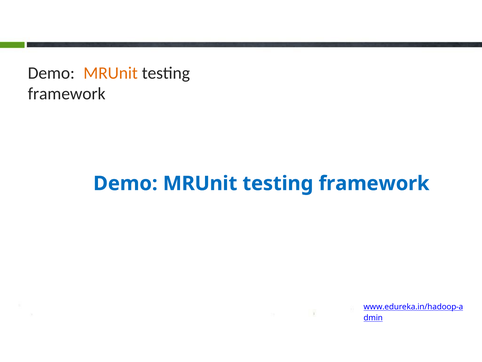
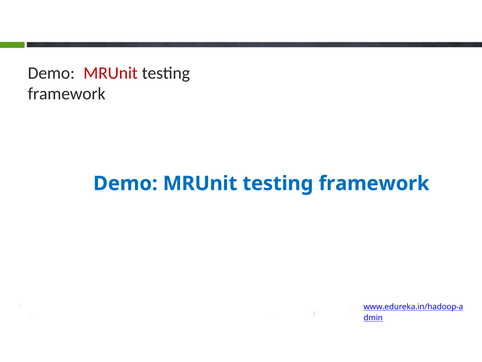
MRUnit at (111, 73) colour: orange -> red
